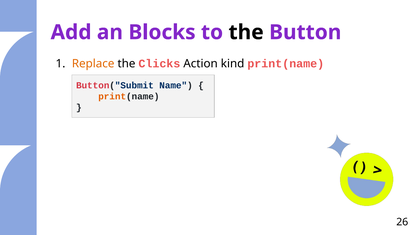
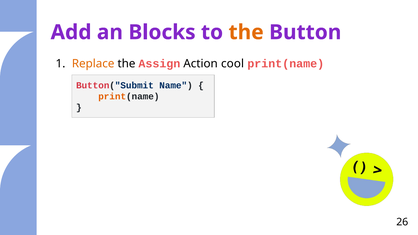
the at (246, 32) colour: black -> orange
Clicks: Clicks -> Assign
kind: kind -> cool
